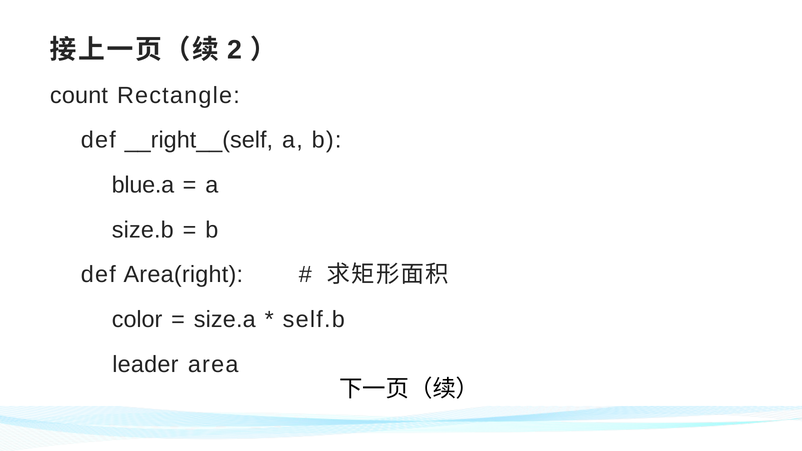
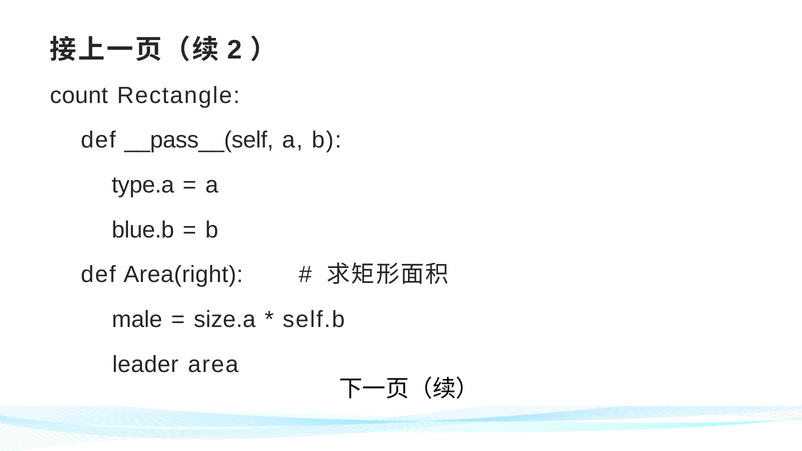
__right__(self: __right__(self -> __pass__(self
blue.a: blue.a -> type.a
size.b: size.b -> blue.b
color: color -> male
